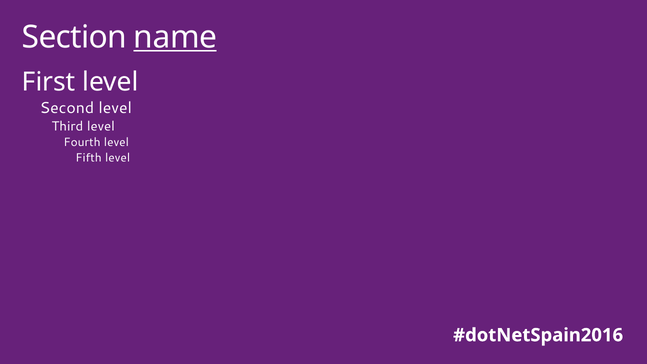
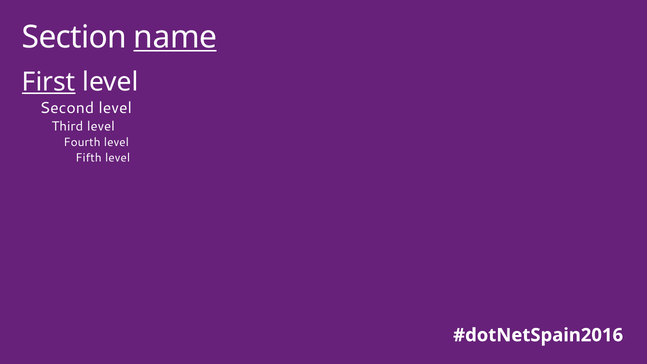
First underline: none -> present
